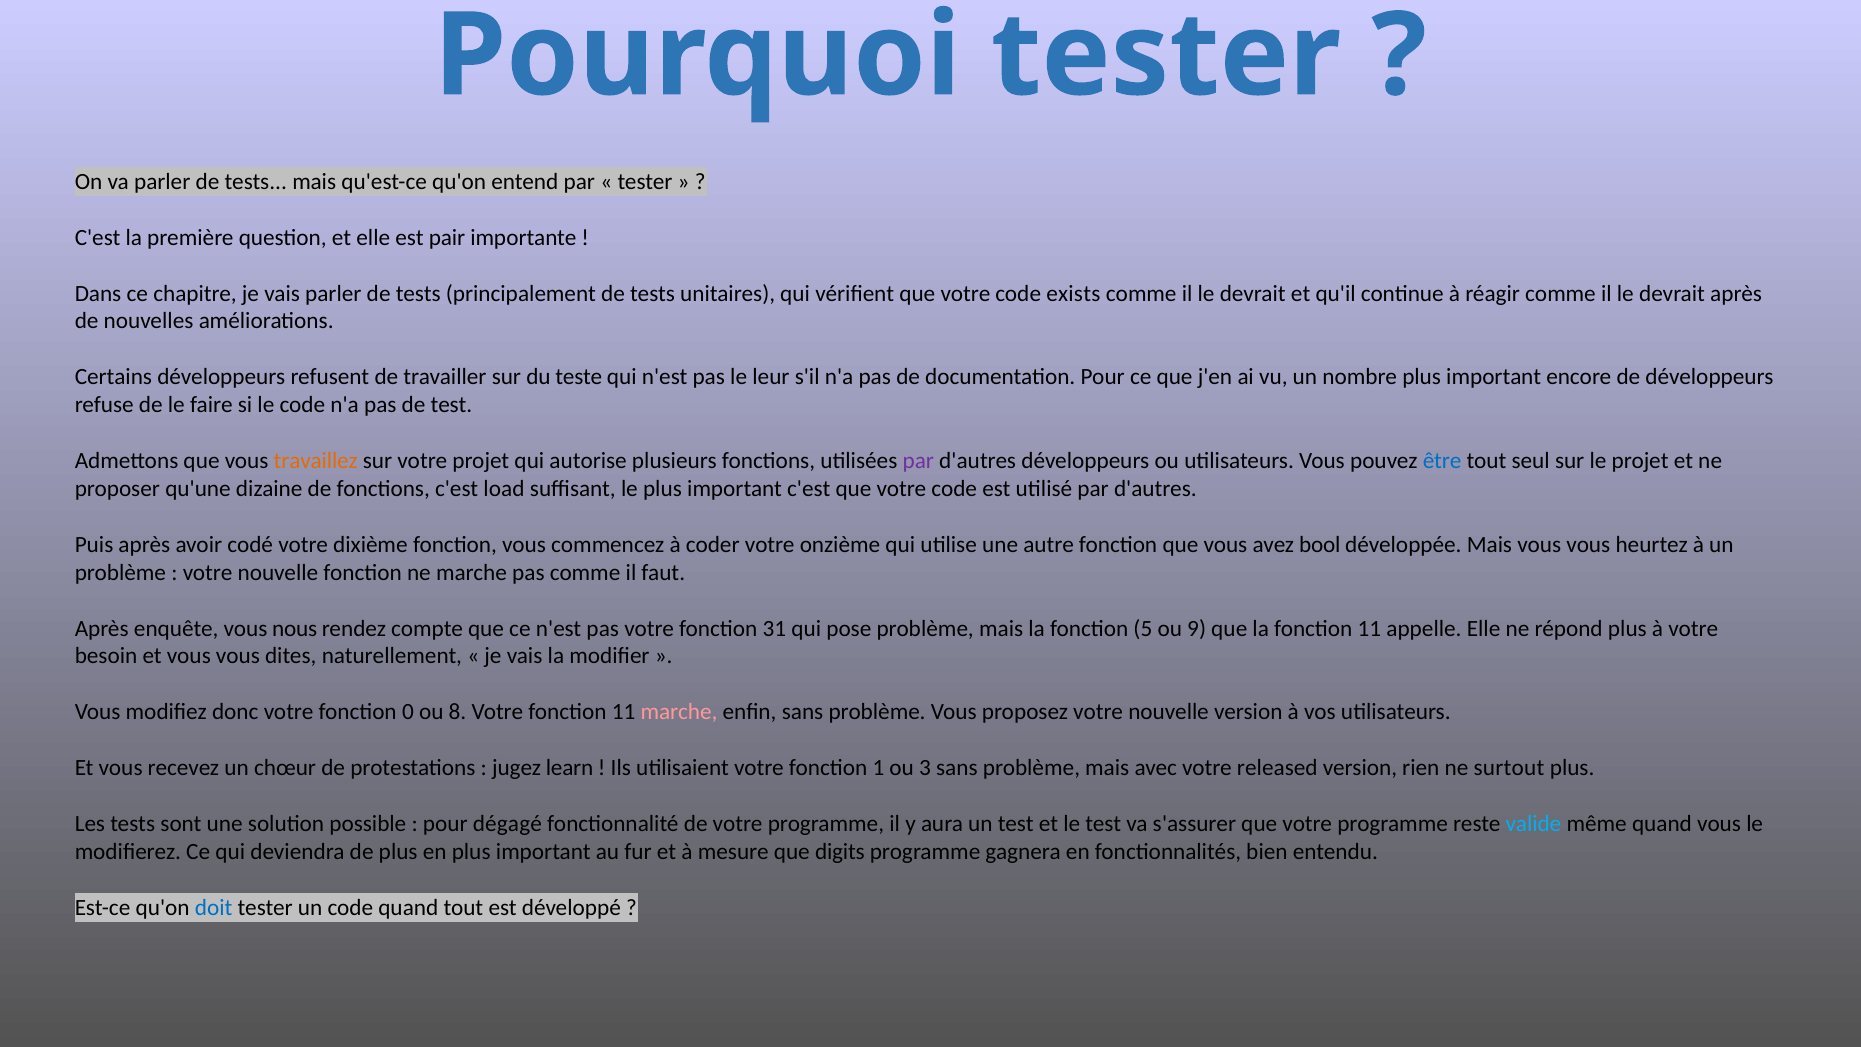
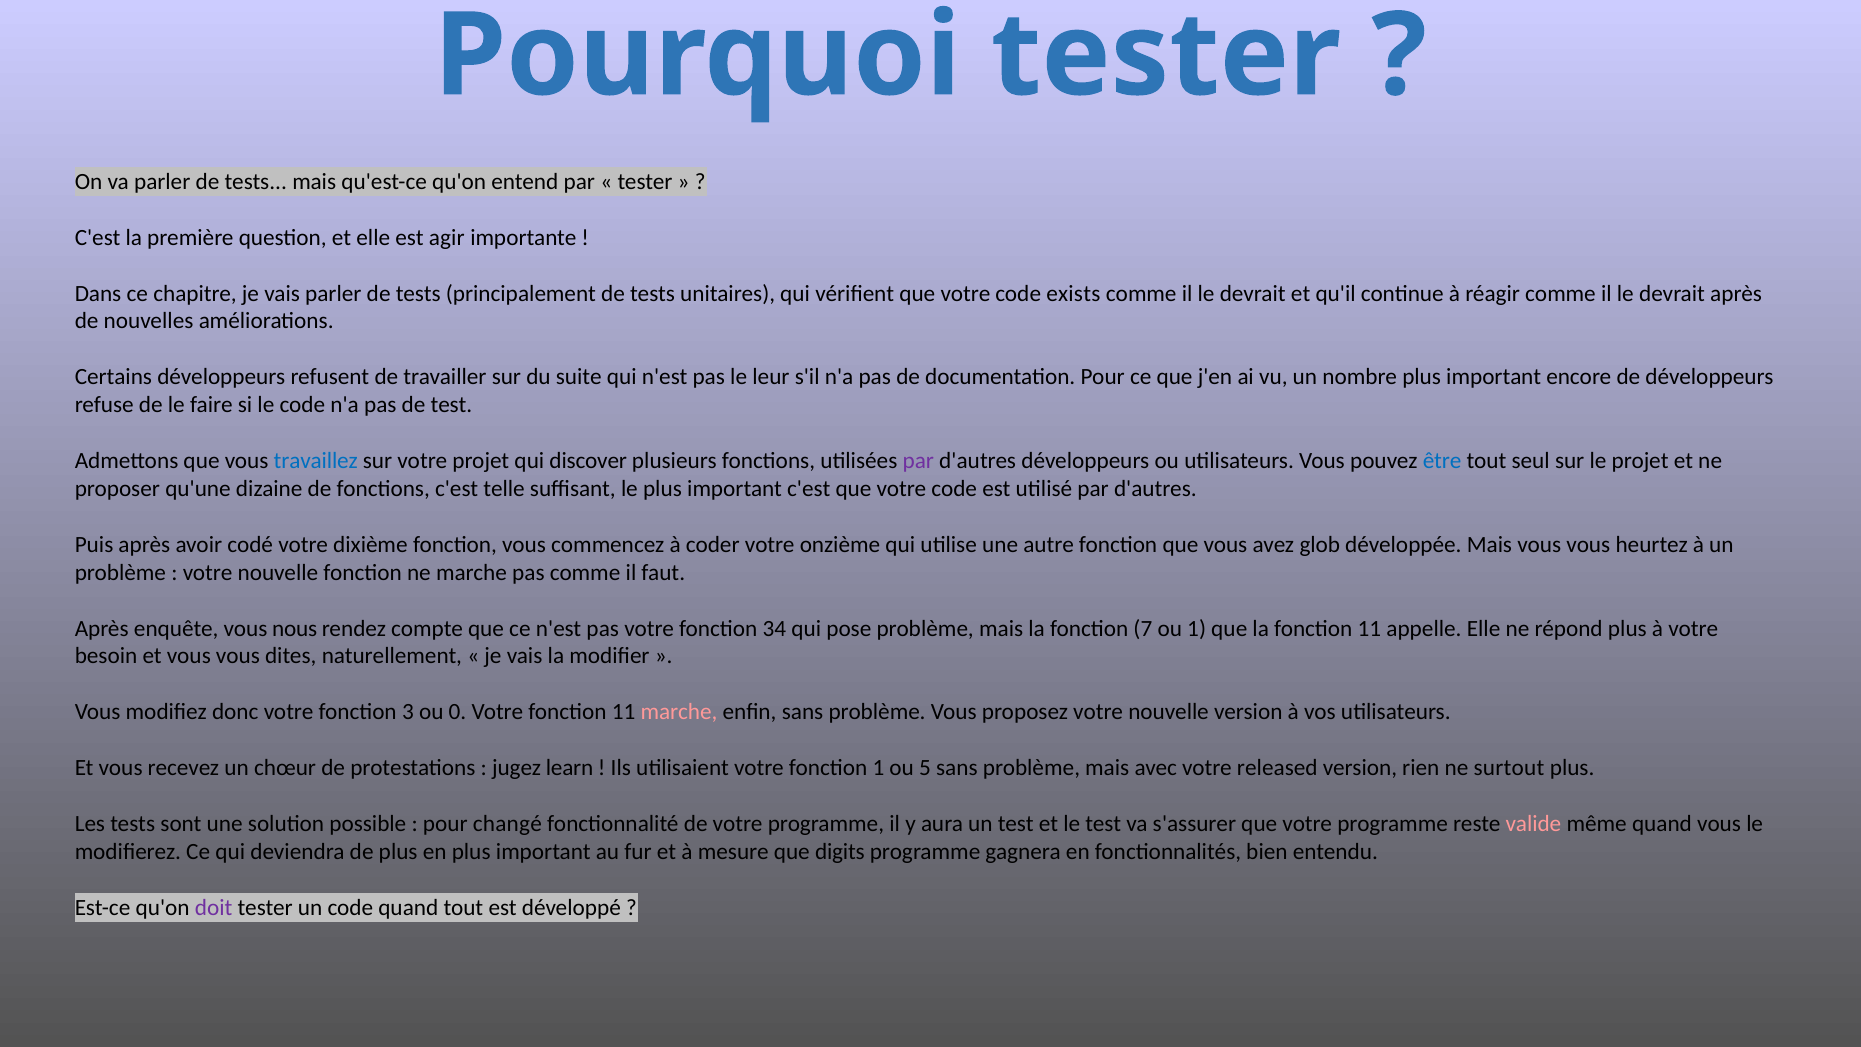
pair: pair -> agir
teste: teste -> suite
travaillez colour: orange -> blue
autorise: autorise -> discover
load: load -> telle
bool: bool -> glob
31: 31 -> 34
5: 5 -> 7
ou 9: 9 -> 1
0: 0 -> 3
8: 8 -> 0
3: 3 -> 5
dégagé: dégagé -> changé
valide colour: light blue -> pink
doit colour: blue -> purple
